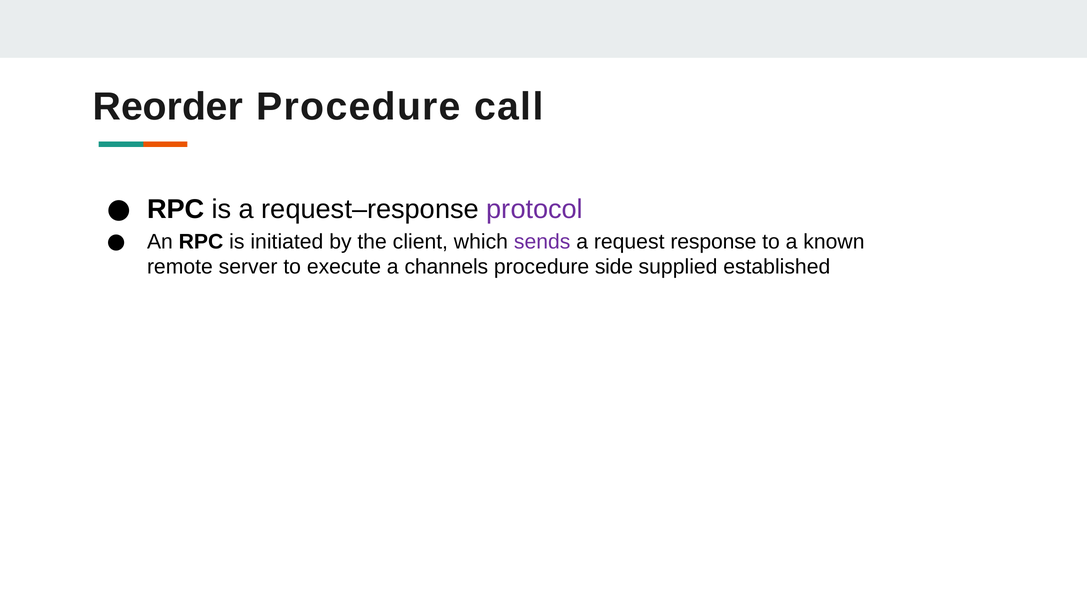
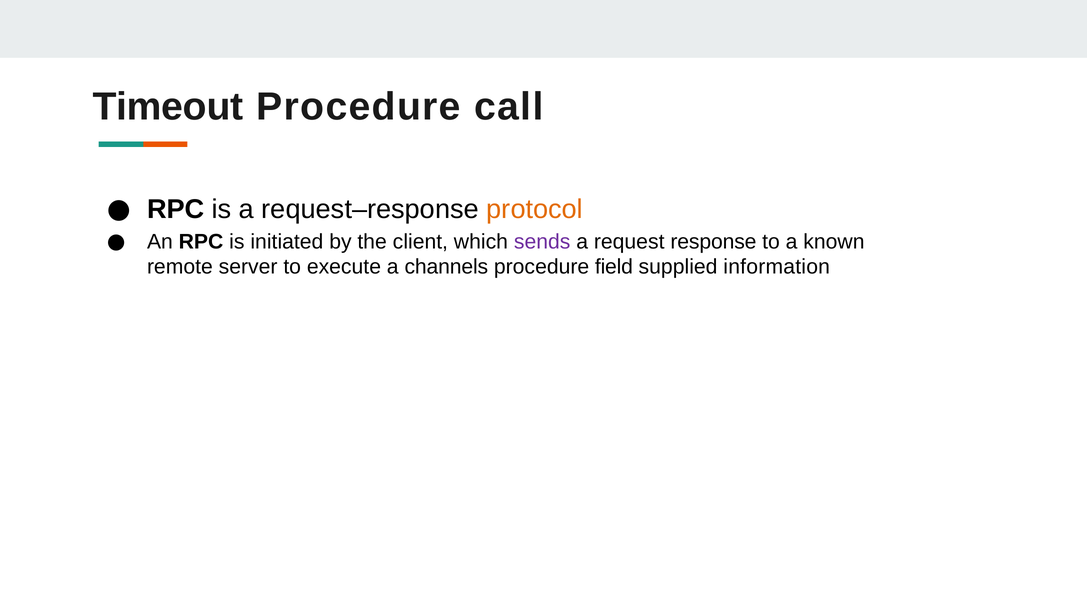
Reorder: Reorder -> Timeout
protocol colour: purple -> orange
side: side -> field
established: established -> information
